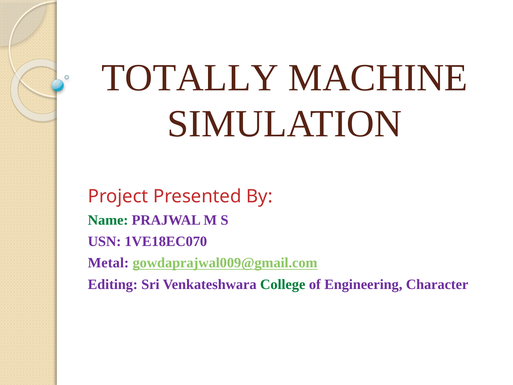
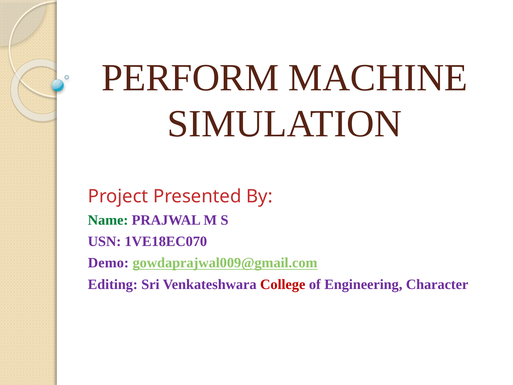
TOTALLY: TOTALLY -> PERFORM
Metal: Metal -> Demo
College colour: green -> red
